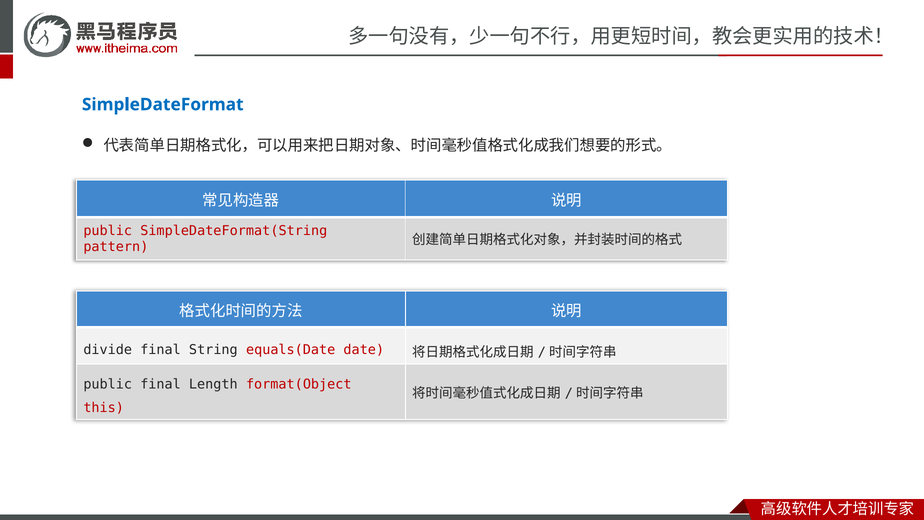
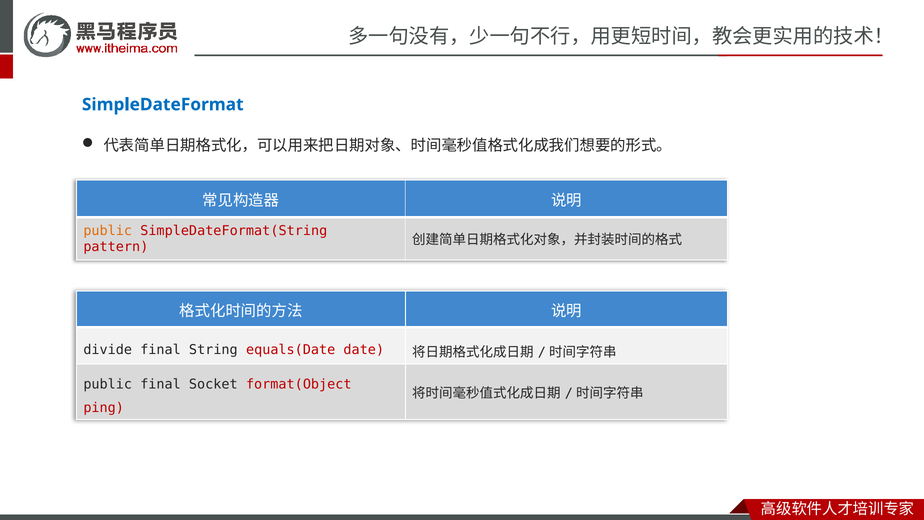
public at (108, 231) colour: red -> orange
Length: Length -> Socket
this: this -> ping
